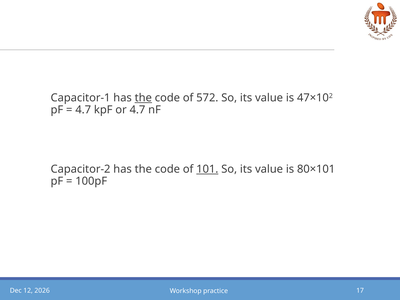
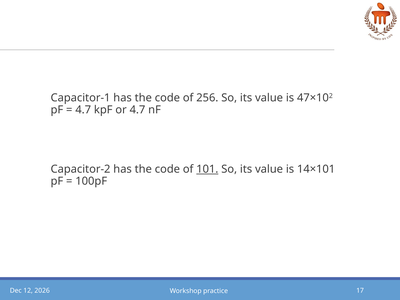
the at (143, 98) underline: present -> none
572: 572 -> 256
80×101: 80×101 -> 14×101
